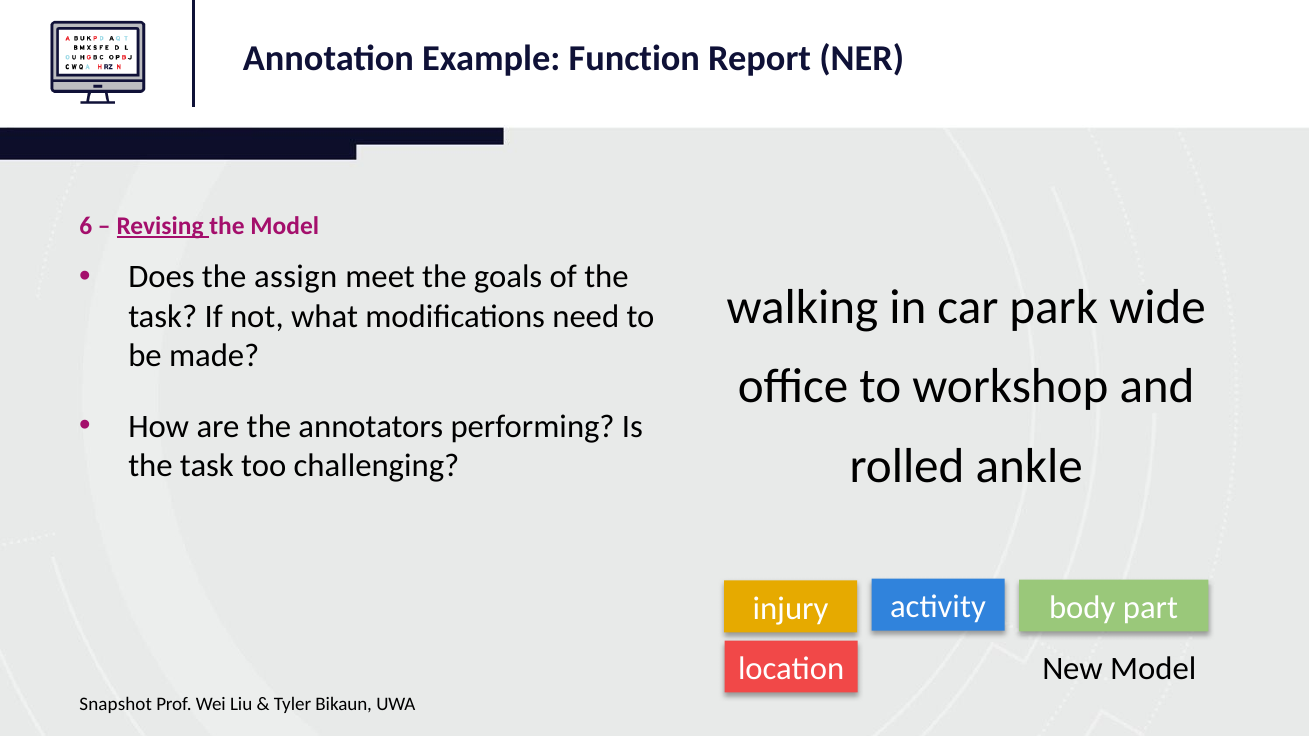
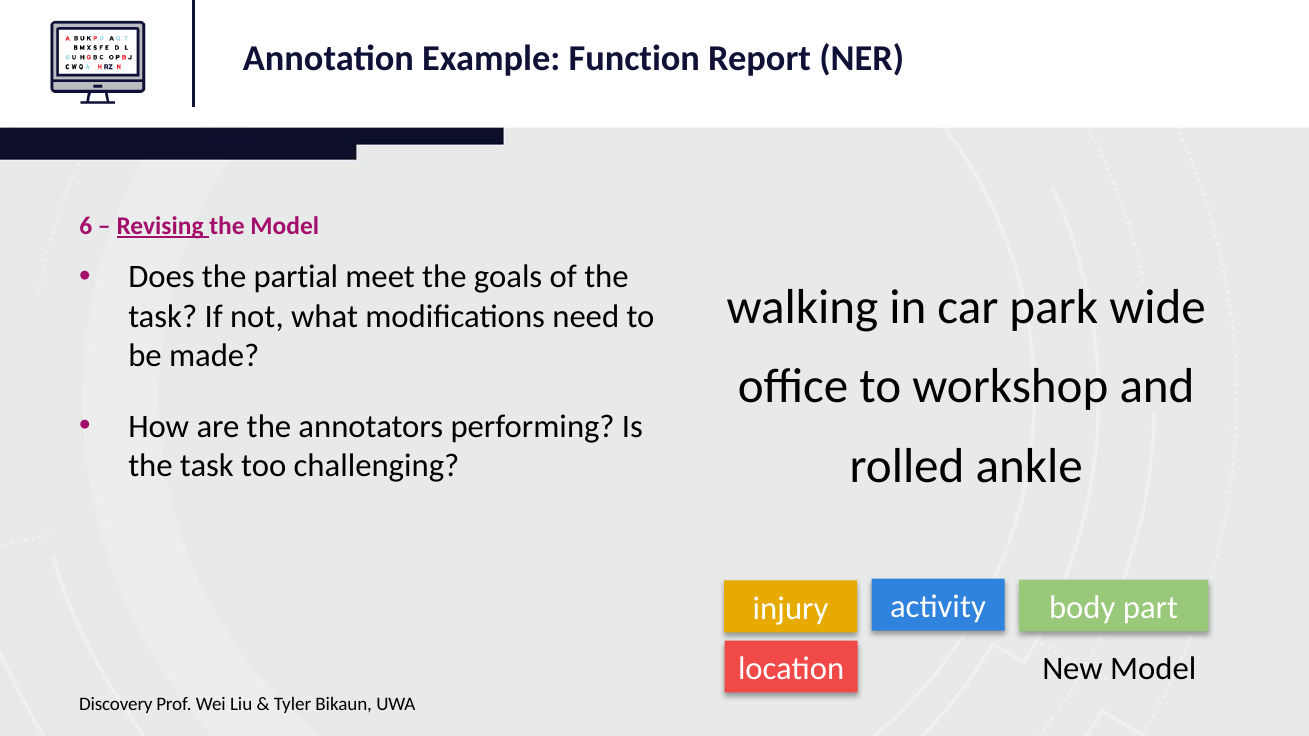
assign: assign -> partial
Snapshot: Snapshot -> Discovery
